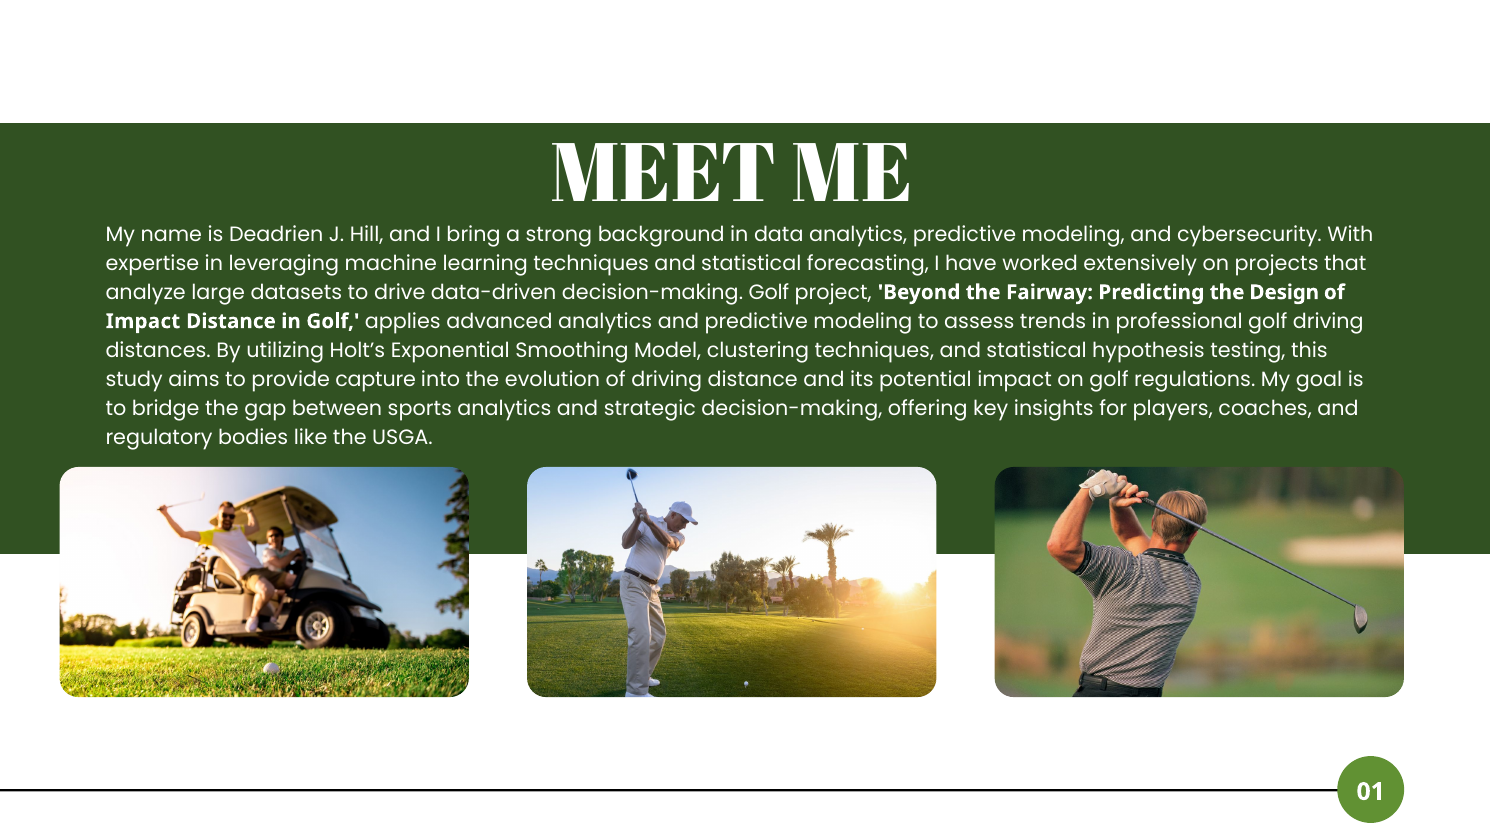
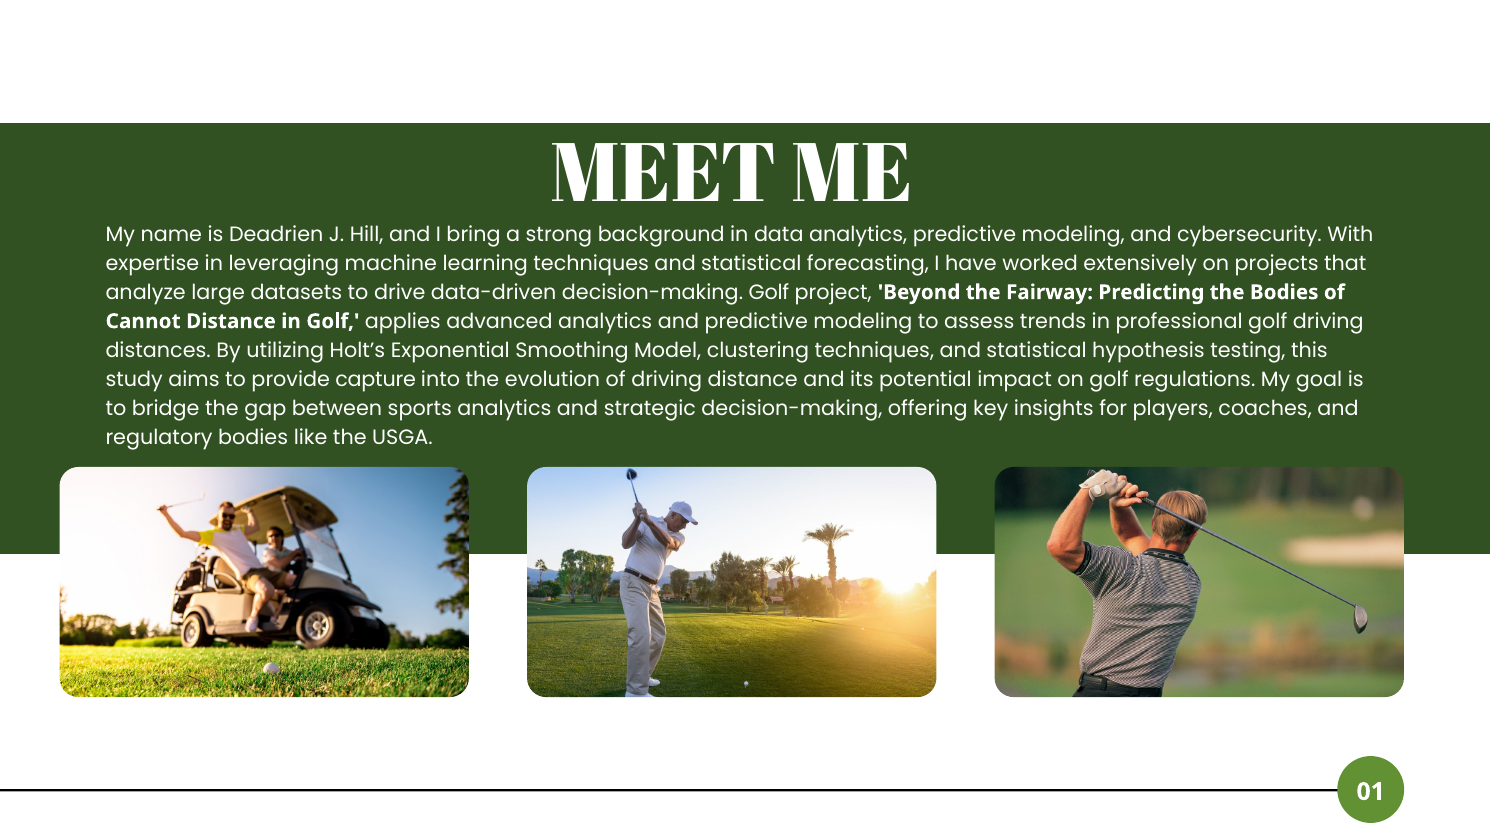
the Design: Design -> Bodies
Impact at (143, 321): Impact -> Cannot
